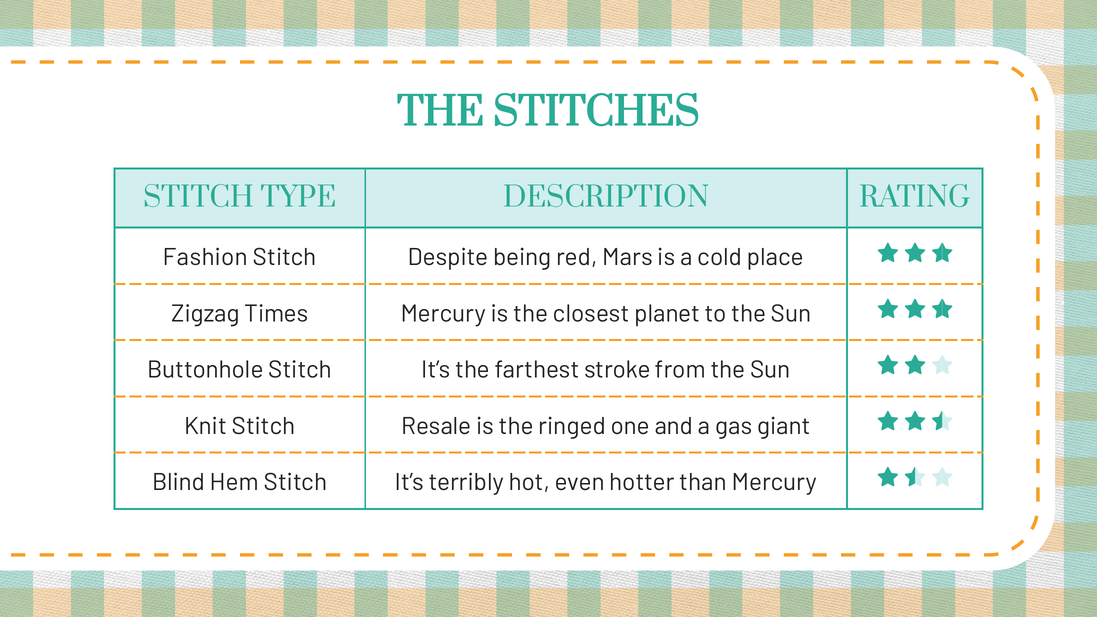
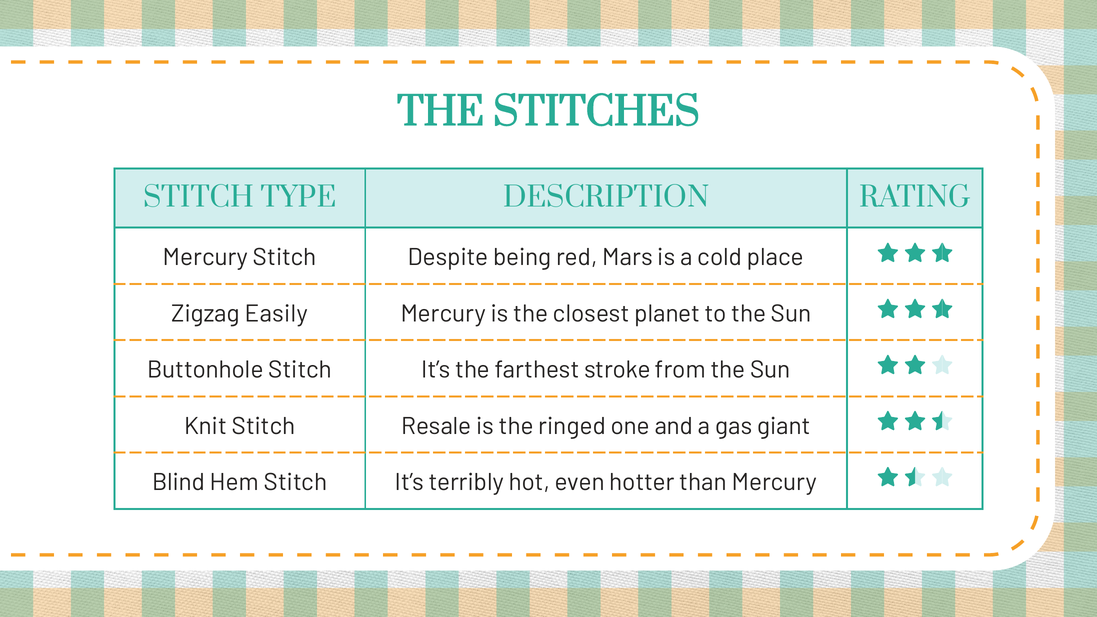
Fashion at (205, 257): Fashion -> Mercury
Times: Times -> Easily
